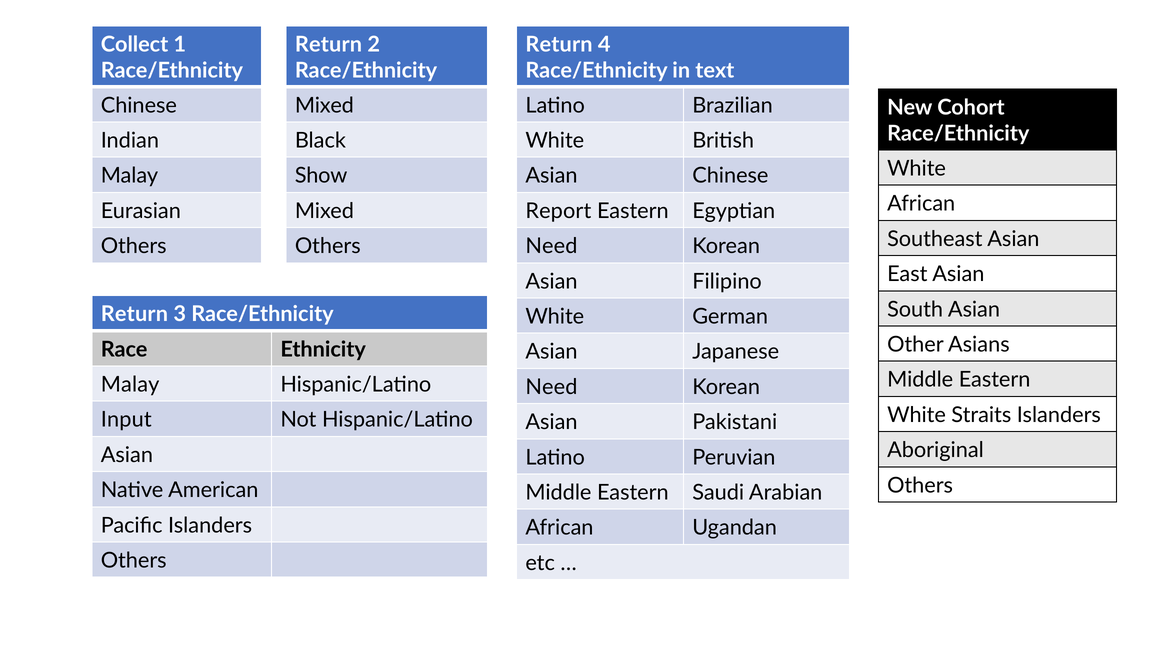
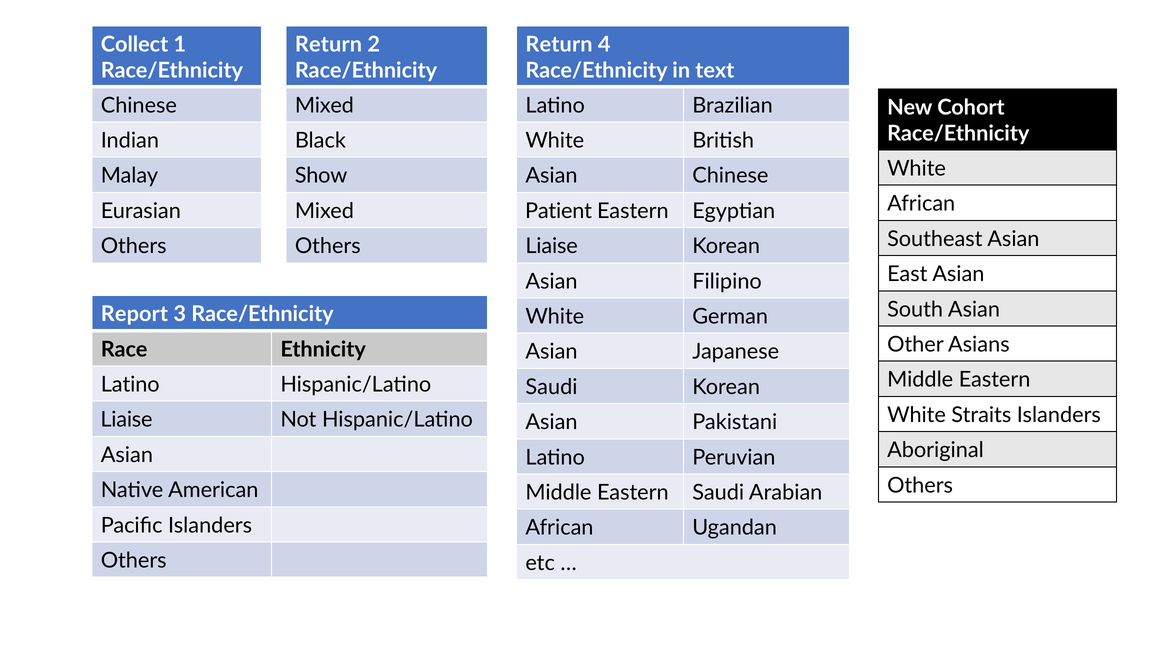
Report: Report -> Patient
Need at (551, 246): Need -> Liaise
Return at (134, 314): Return -> Report
Malay at (130, 385): Malay -> Latino
Need at (551, 387): Need -> Saudi
Input at (126, 420): Input -> Liaise
